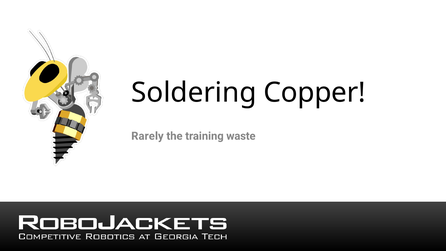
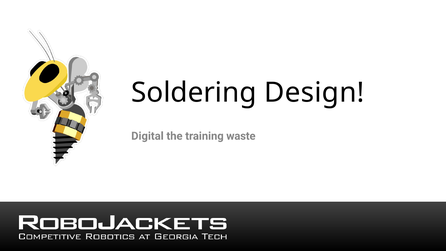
Copper: Copper -> Design
Rarely: Rarely -> Digital
